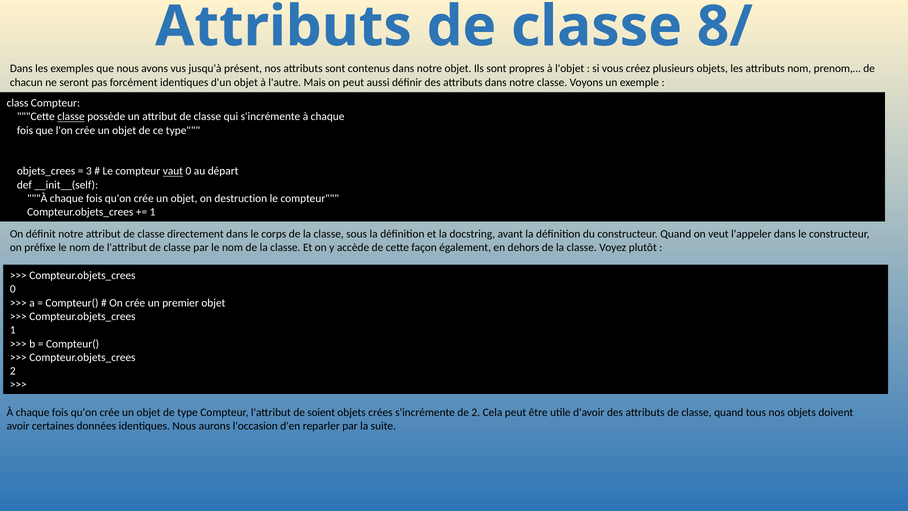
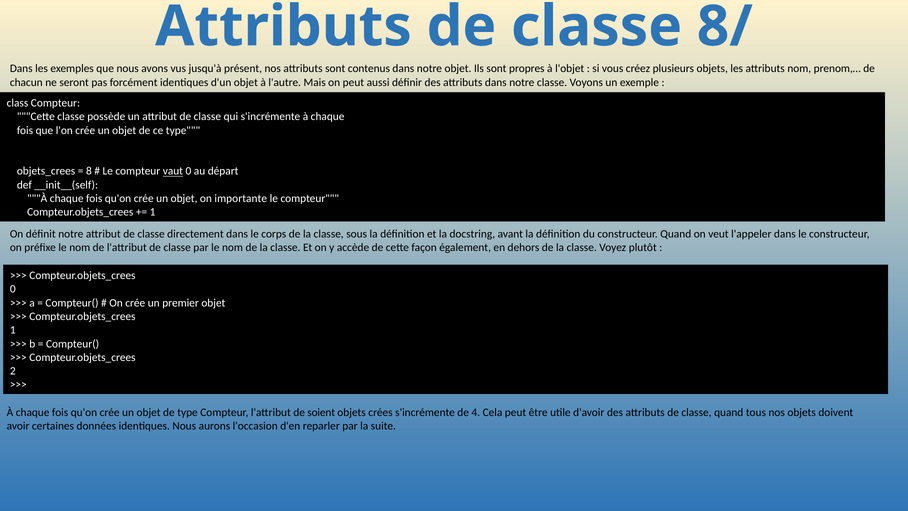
classe at (71, 117) underline: present -> none
3: 3 -> 8
destruction: destruction -> importante
de 2: 2 -> 4
